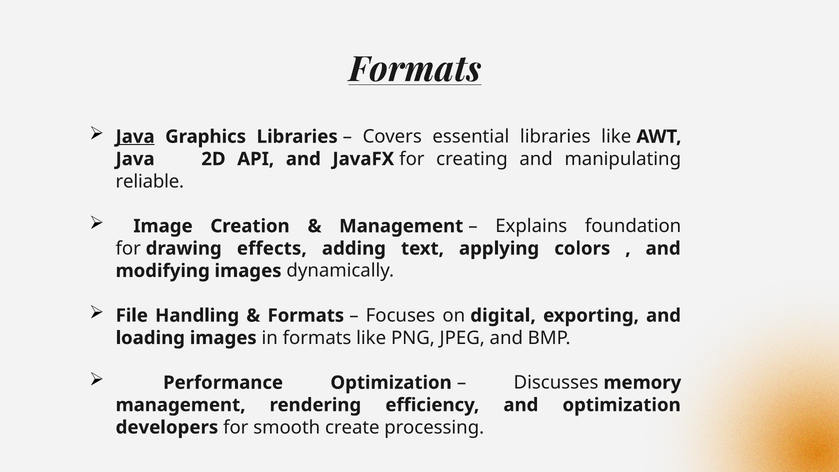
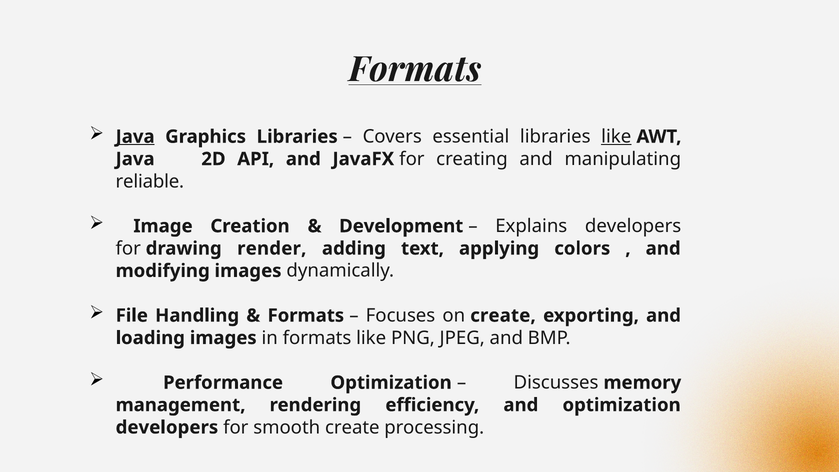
like at (616, 137) underline: none -> present
Management at (401, 226): Management -> Development
Explains foundation: foundation -> developers
effects: effects -> render
on digital: digital -> create
